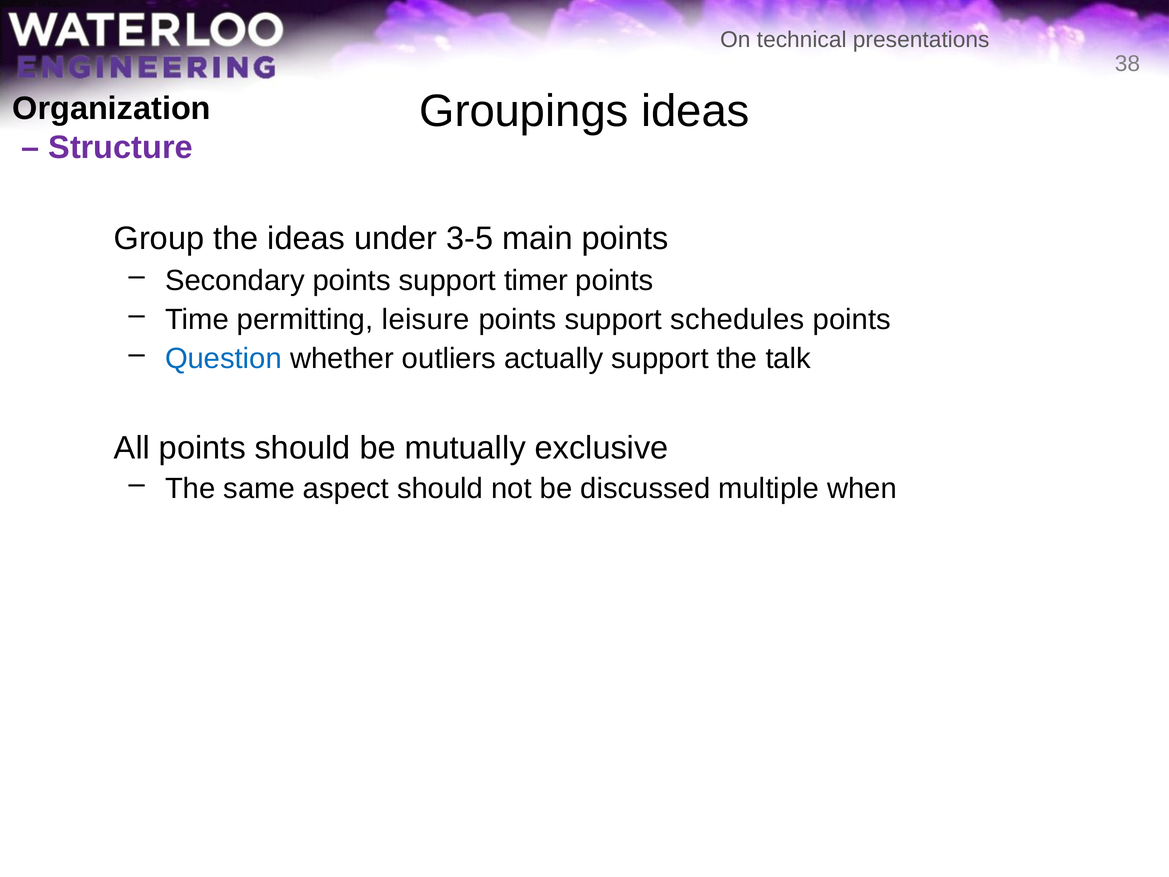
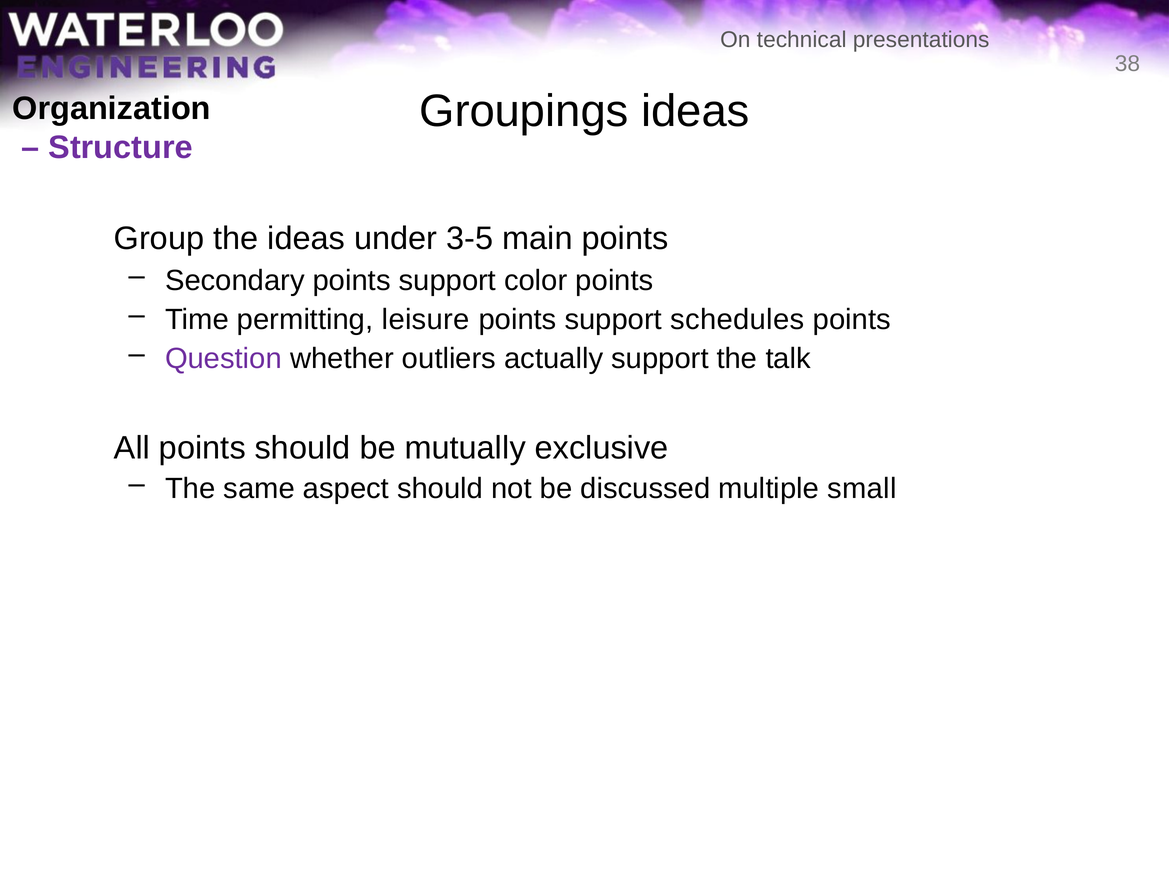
timer: timer -> color
Question colour: blue -> purple
when: when -> small
